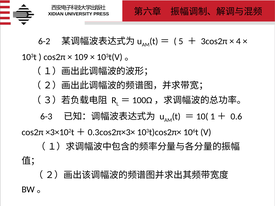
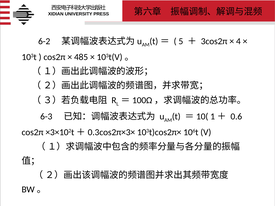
109: 109 -> 485
